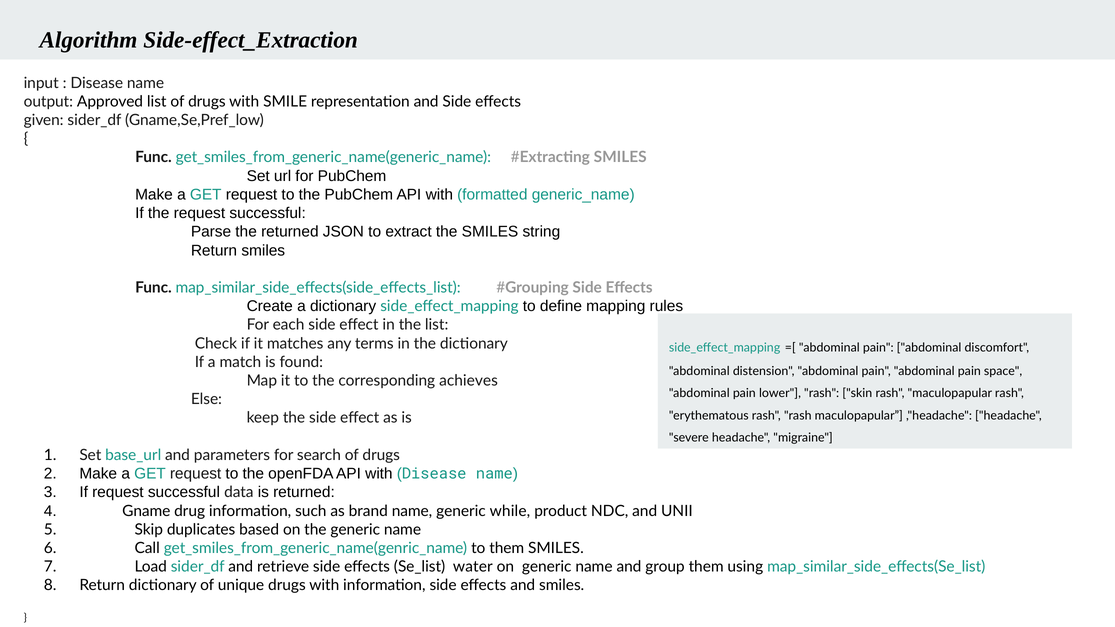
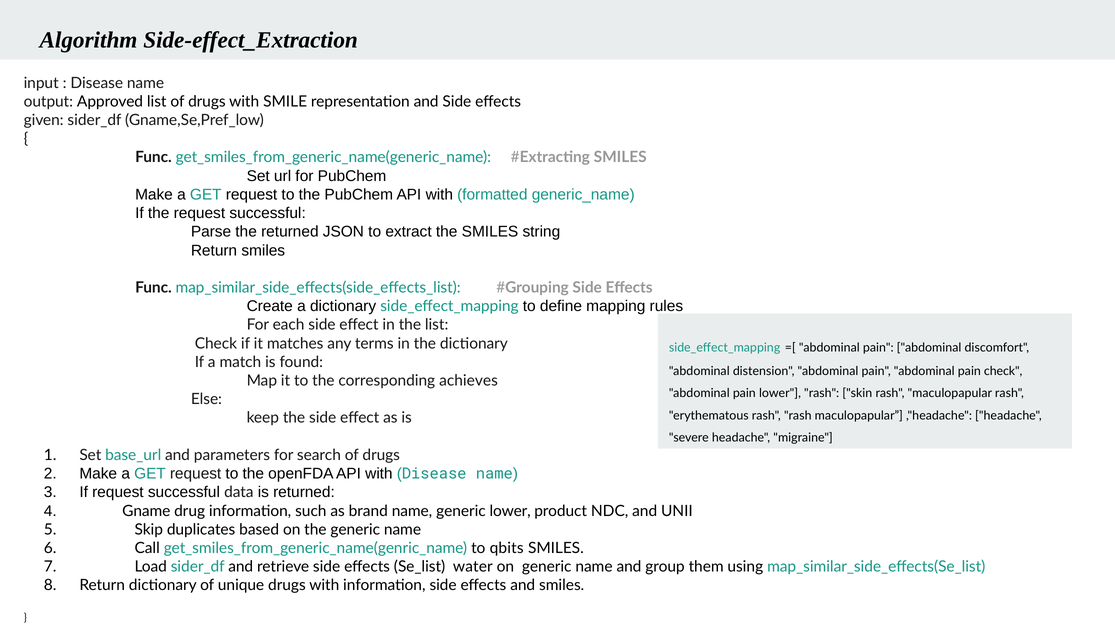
pain space: space -> check
generic while: while -> lower
to them: them -> qbits
